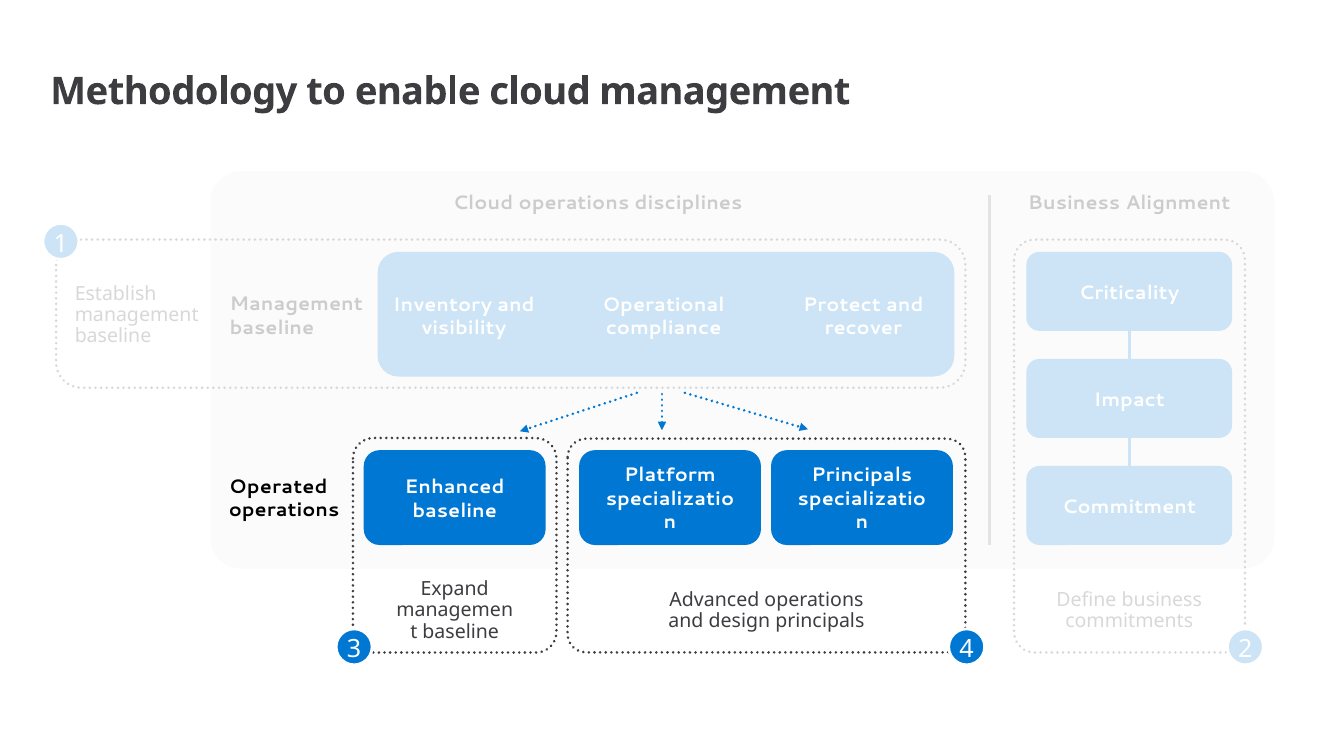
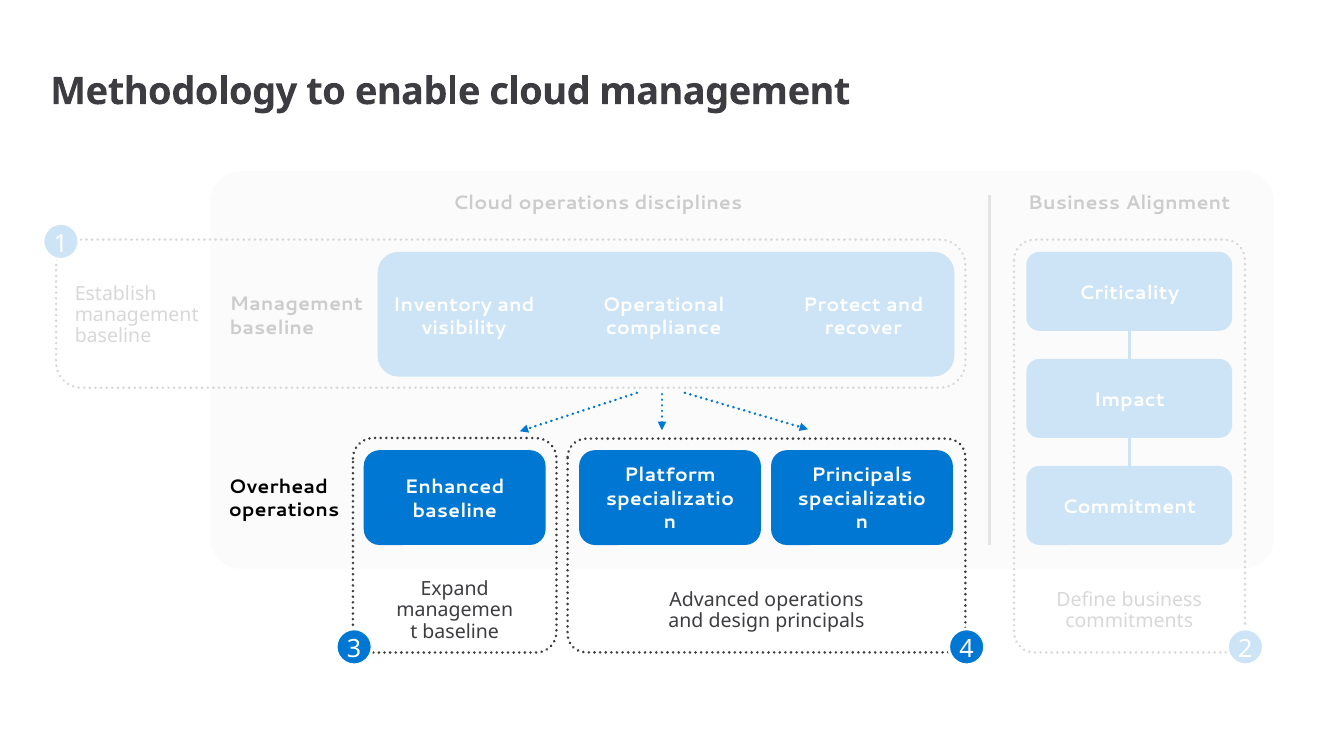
Operated: Operated -> Overhead
